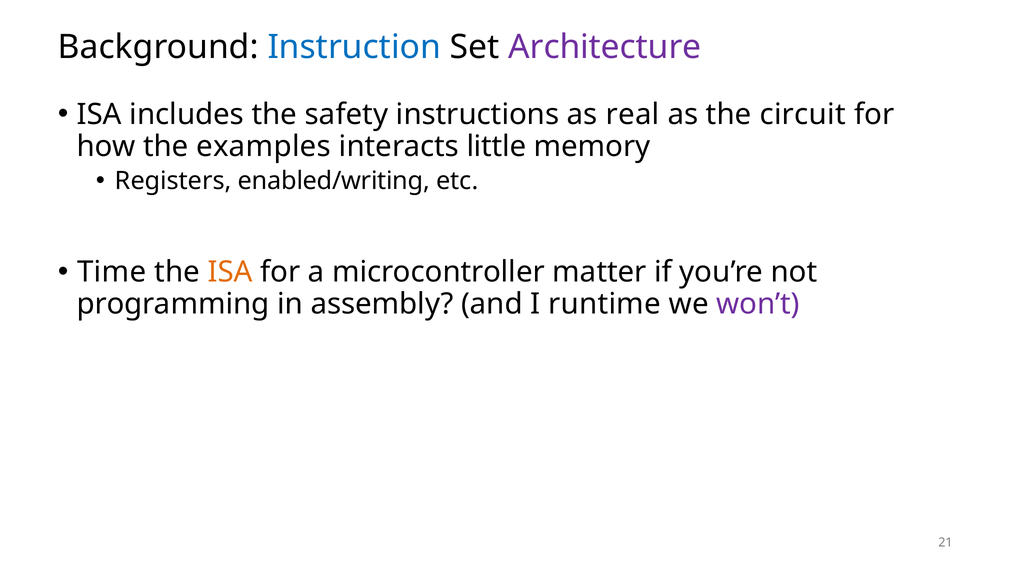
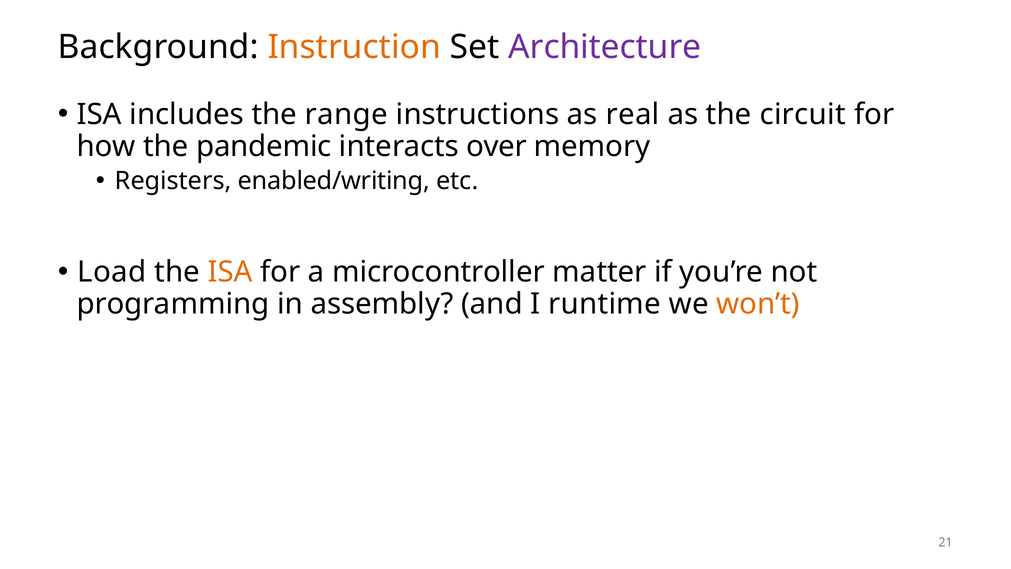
Instruction colour: blue -> orange
safety: safety -> range
examples: examples -> pandemic
little: little -> over
Time: Time -> Load
won’t colour: purple -> orange
